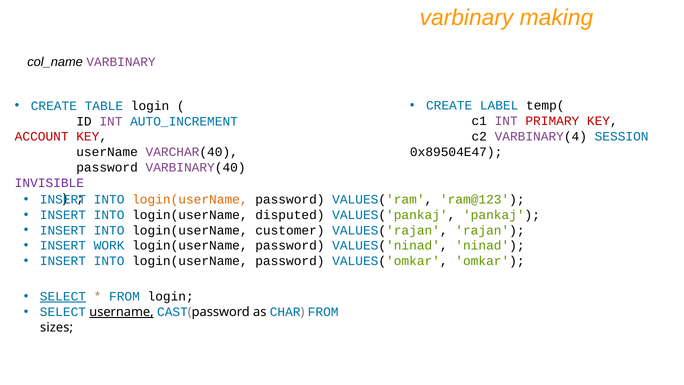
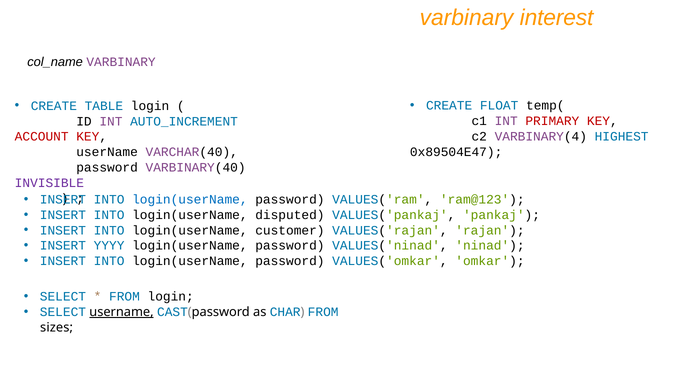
making: making -> interest
LABEL: LABEL -> FLOAT
SESSION: SESSION -> HIGHEST
login(userName at (190, 199) colour: orange -> blue
WORK: WORK -> YYYY
SELECT at (63, 296) underline: present -> none
